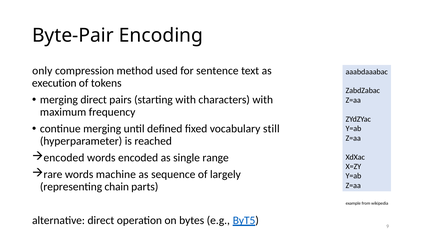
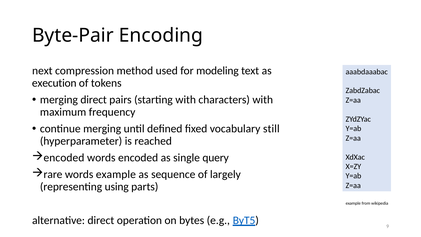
only: only -> next
sentence: sentence -> modeling
range: range -> query
words machine: machine -> example
chain: chain -> using
